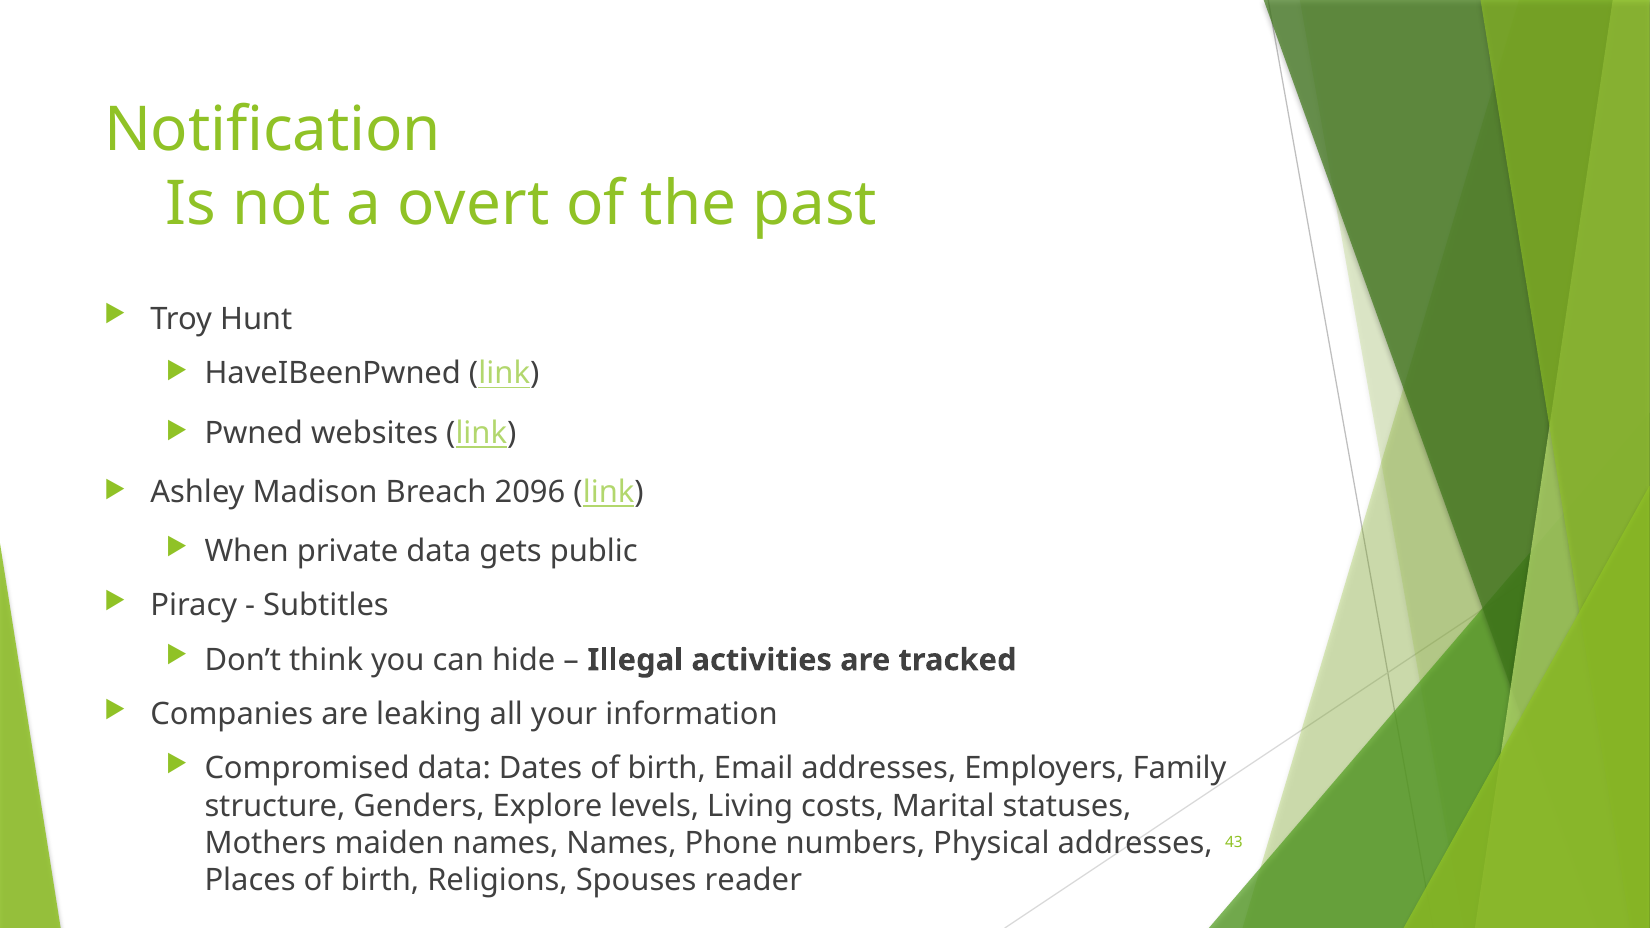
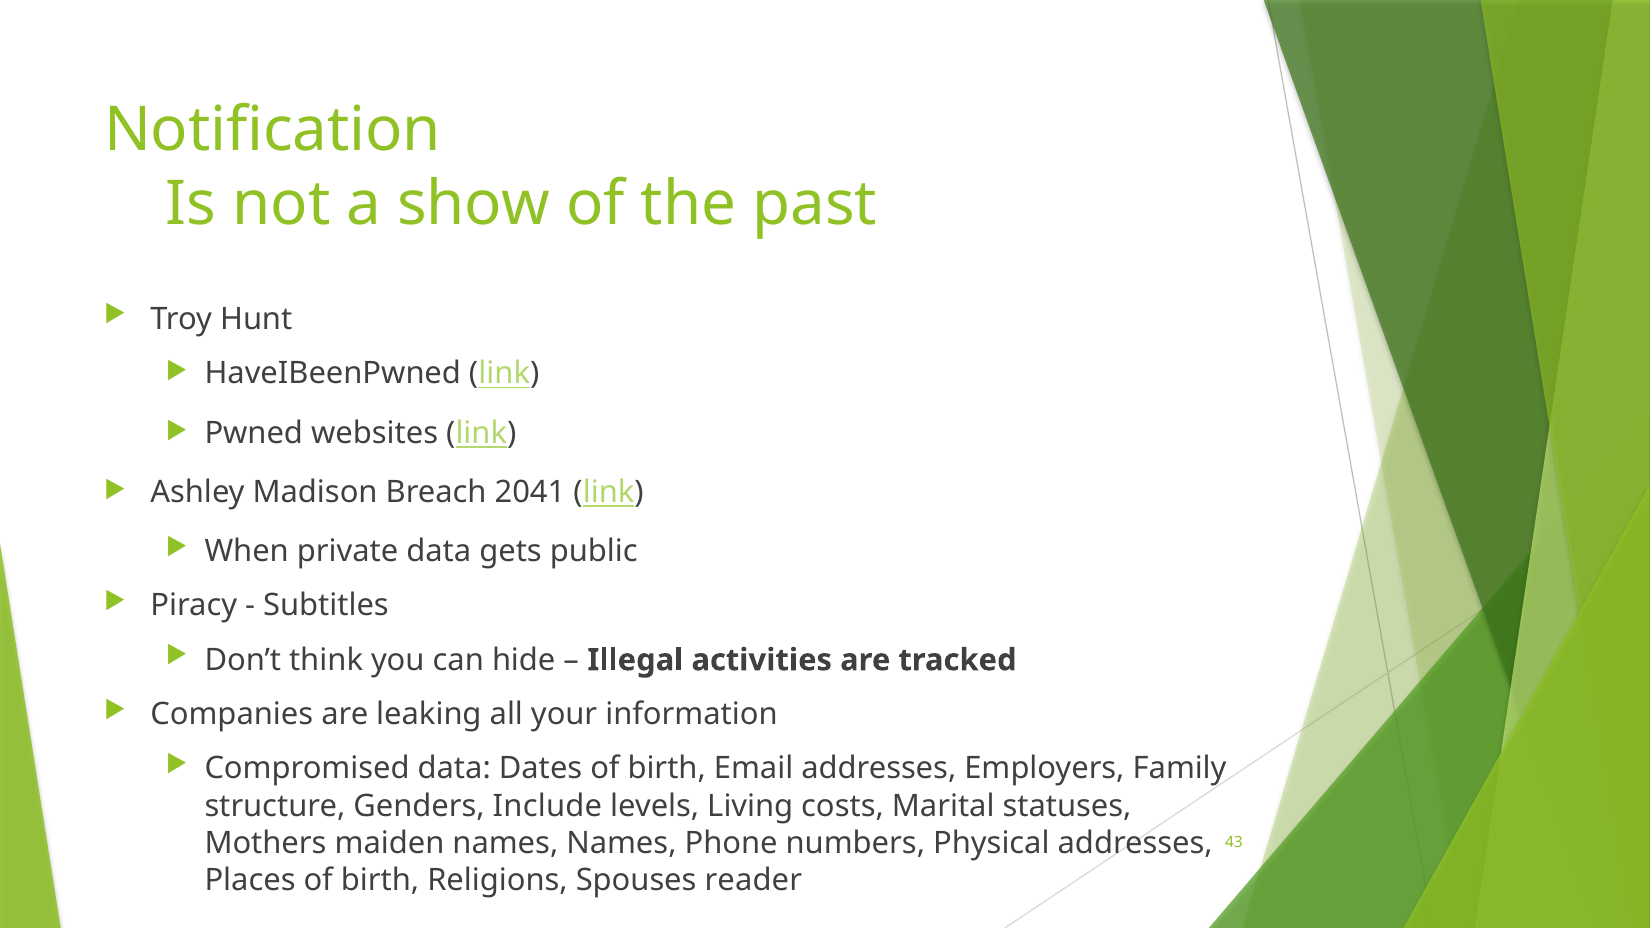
overt: overt -> show
2096: 2096 -> 2041
Explore: Explore -> Include
